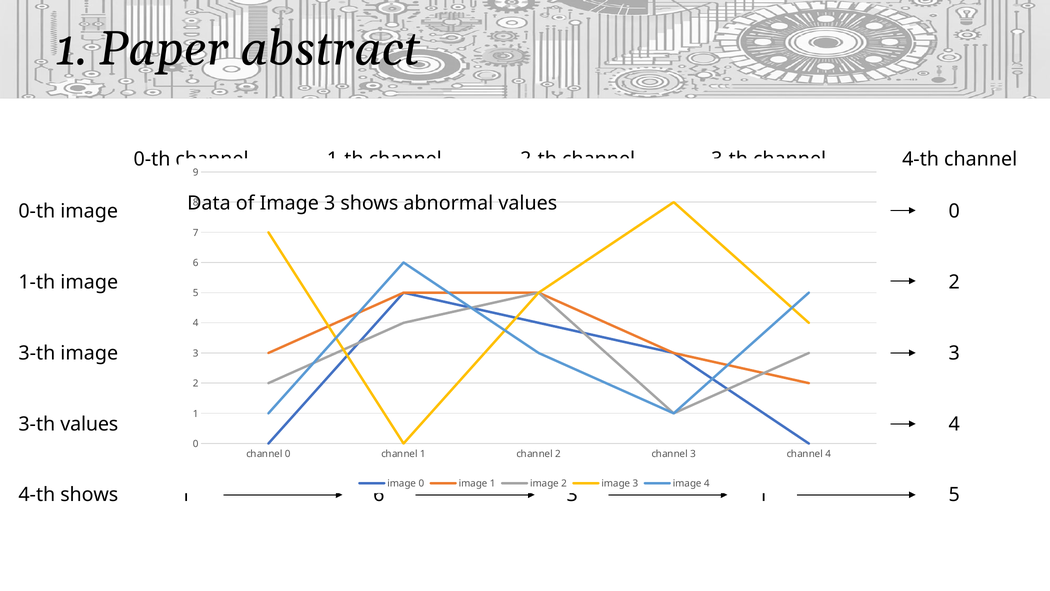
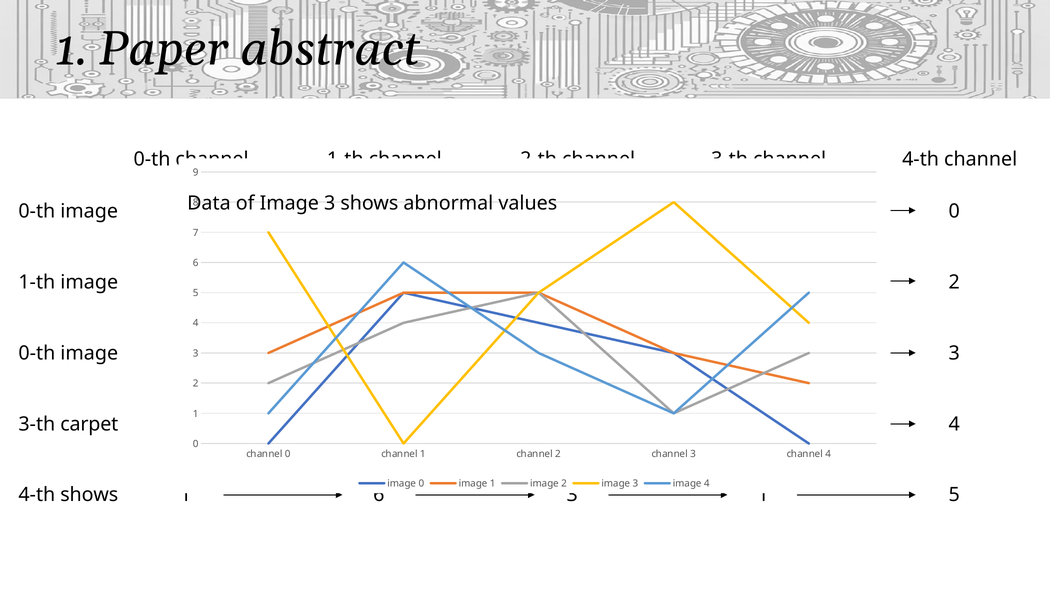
3-th at (37, 353): 3-th -> 0-th
3-th values: values -> carpet
